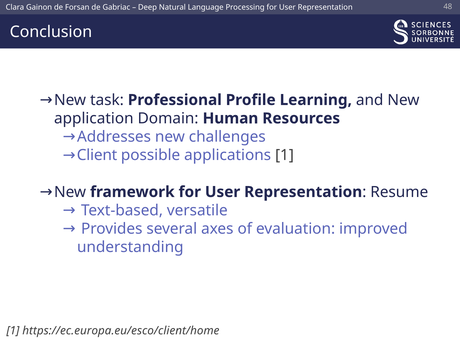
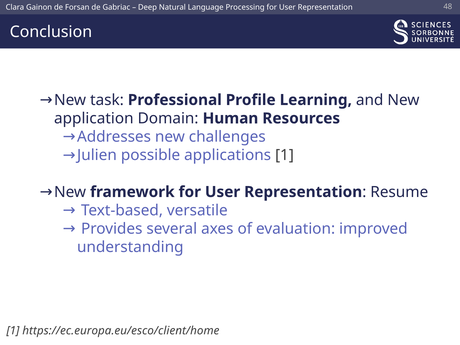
Client: Client -> Julien
